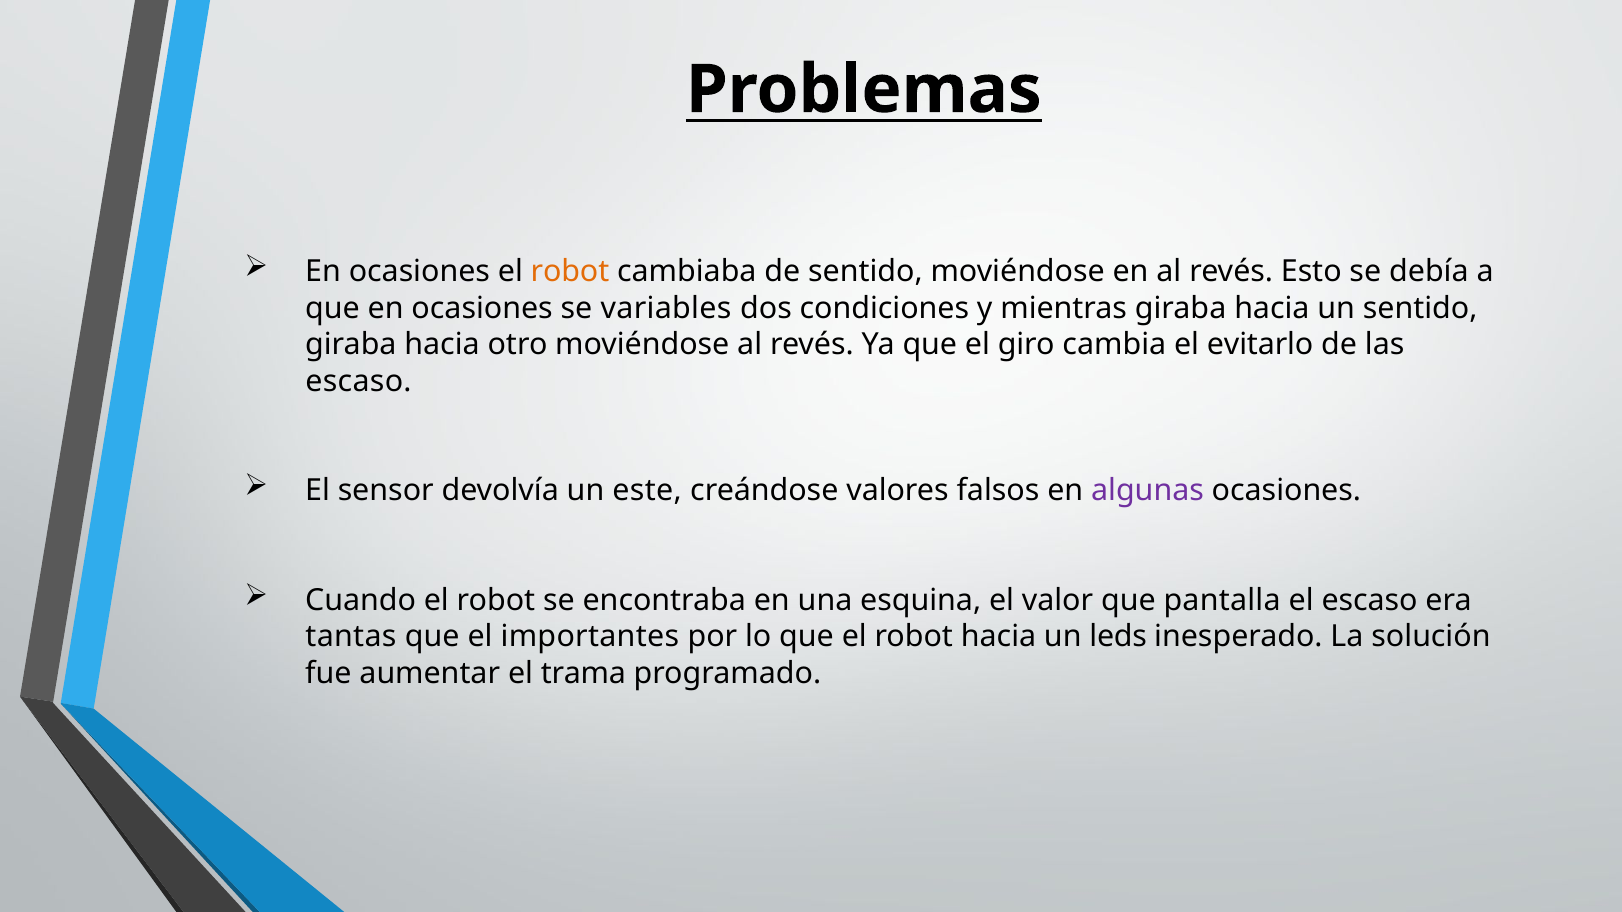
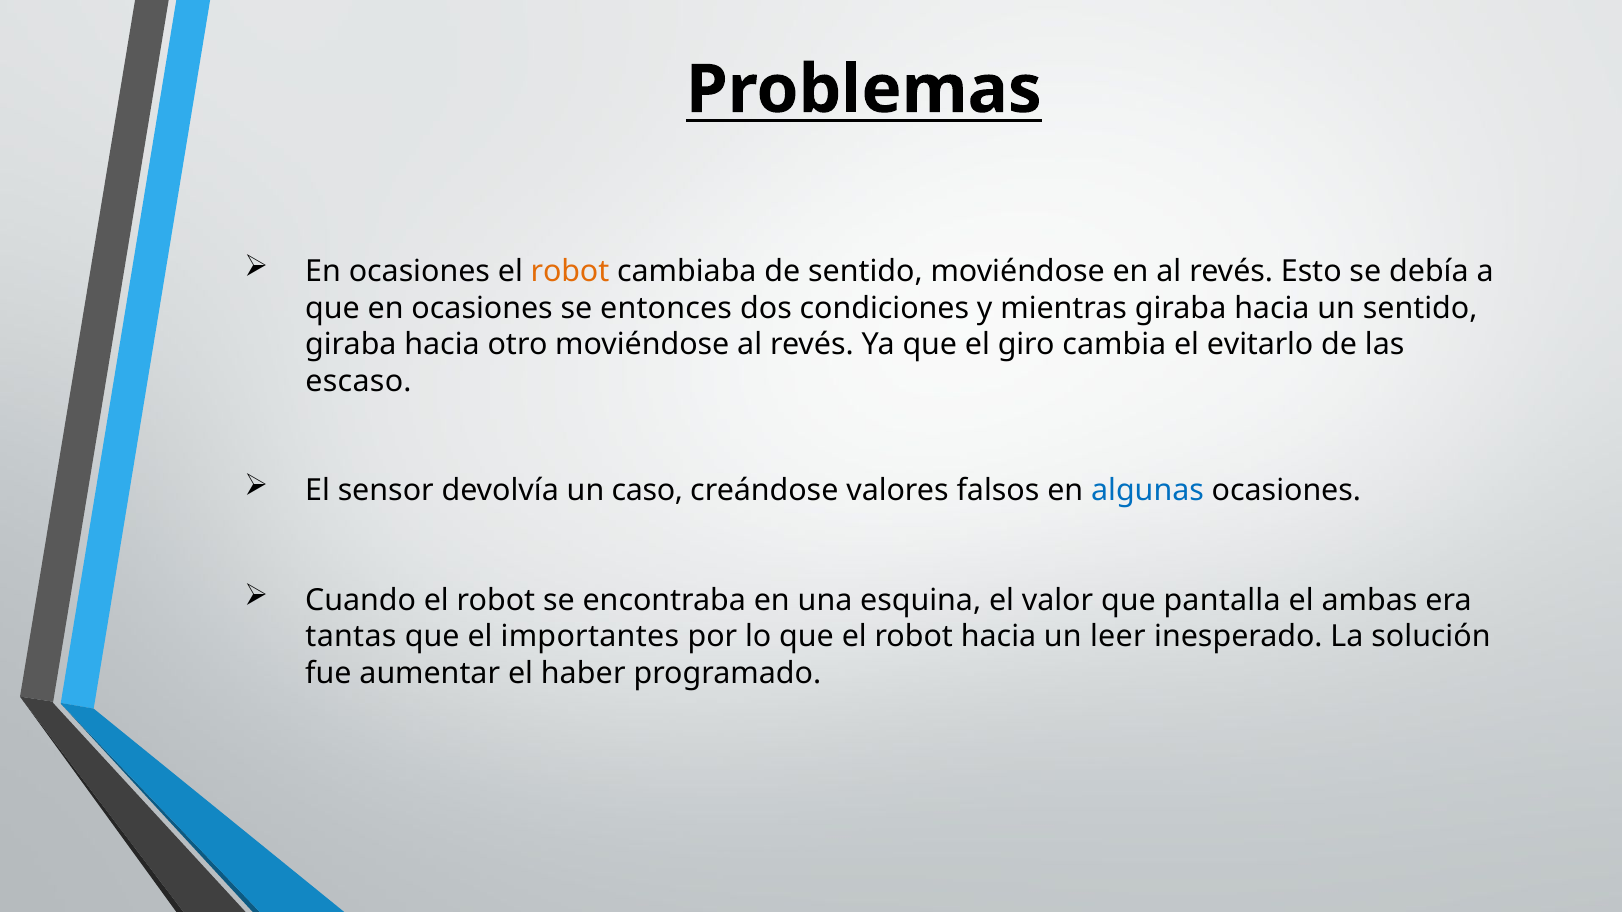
variables: variables -> entonces
este: este -> caso
algunas colour: purple -> blue
el escaso: escaso -> ambas
leds: leds -> leer
trama: trama -> haber
